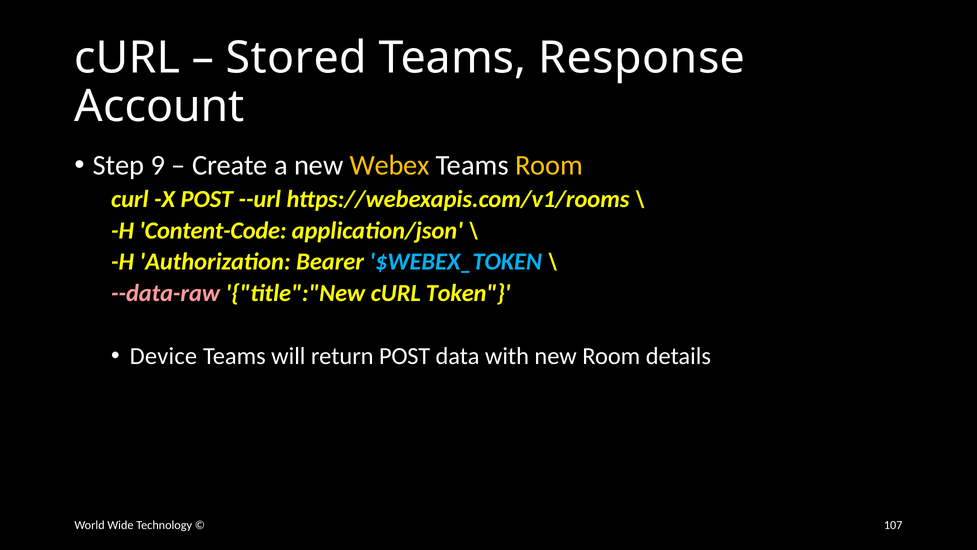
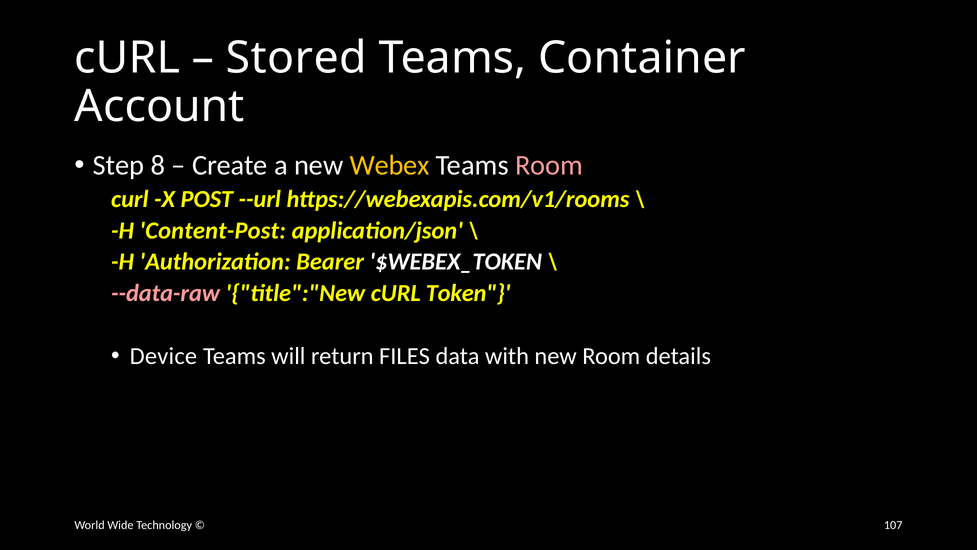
Response: Response -> Container
9: 9 -> 8
Room at (549, 165) colour: yellow -> pink
Content-Code: Content-Code -> Content-Post
$WEBEX_TOKEN colour: light blue -> white
return POST: POST -> FILES
